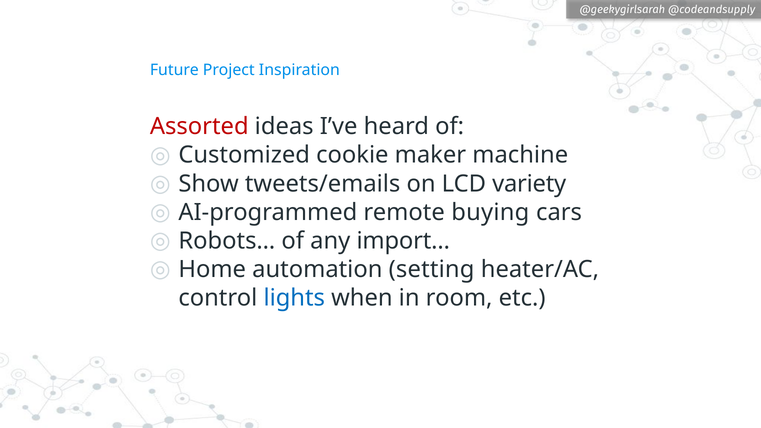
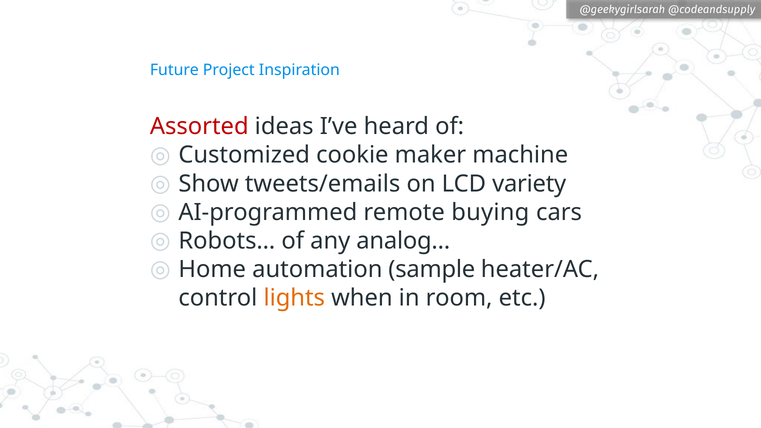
import…: import… -> analog…
setting: setting -> sample
lights colour: blue -> orange
